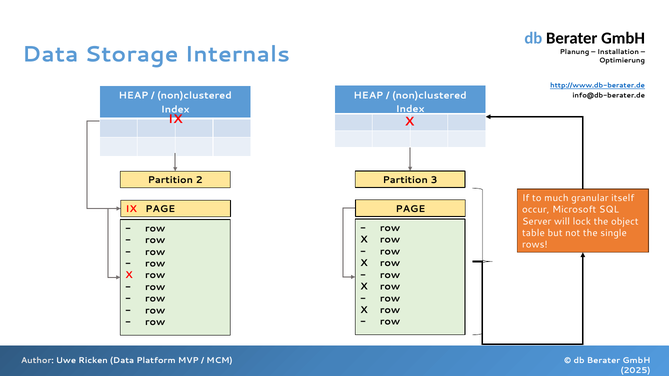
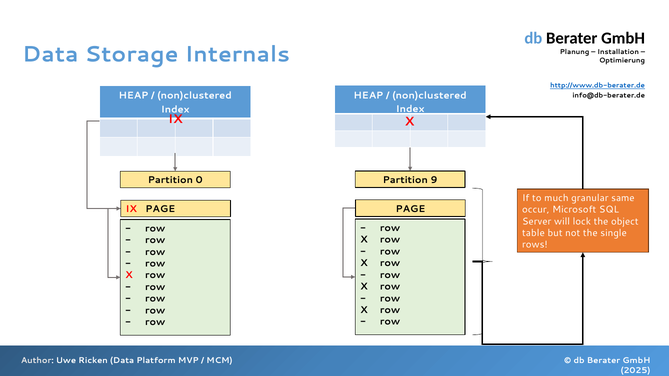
3: 3 -> 9
2: 2 -> 0
itself: itself -> same
